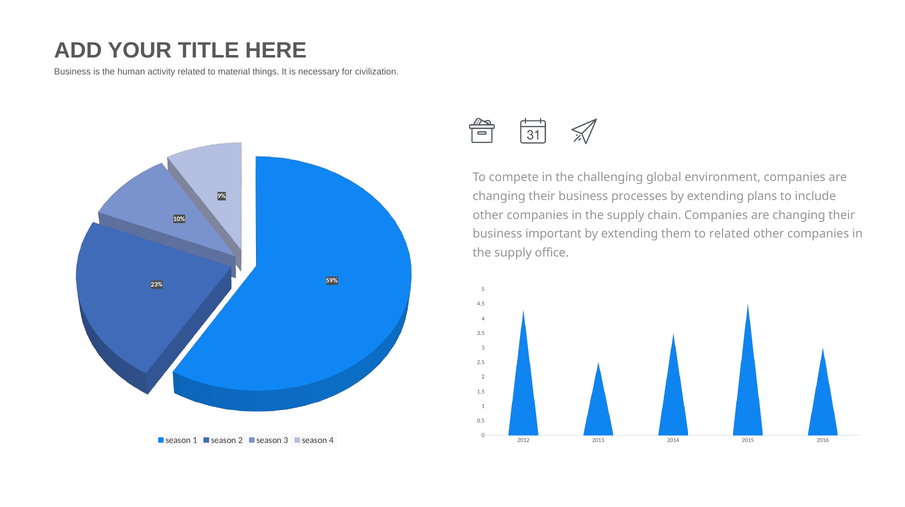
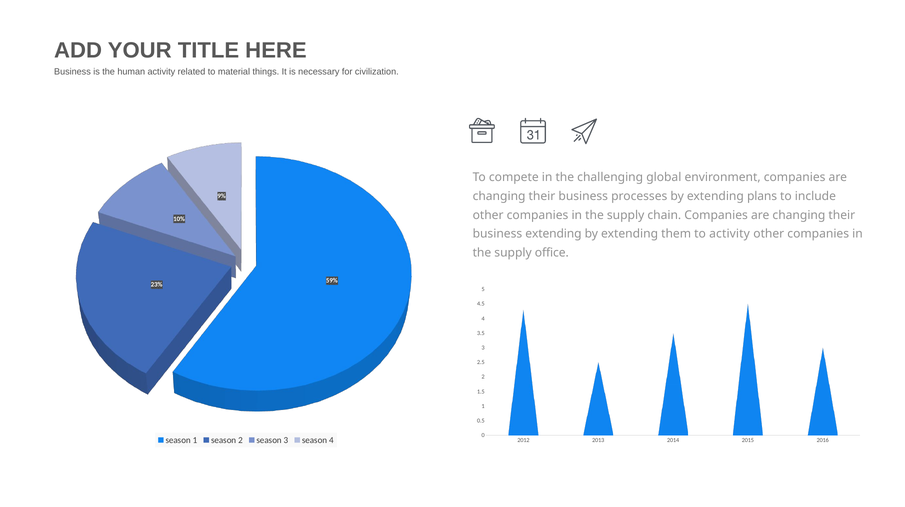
business important: important -> extending
to related: related -> activity
